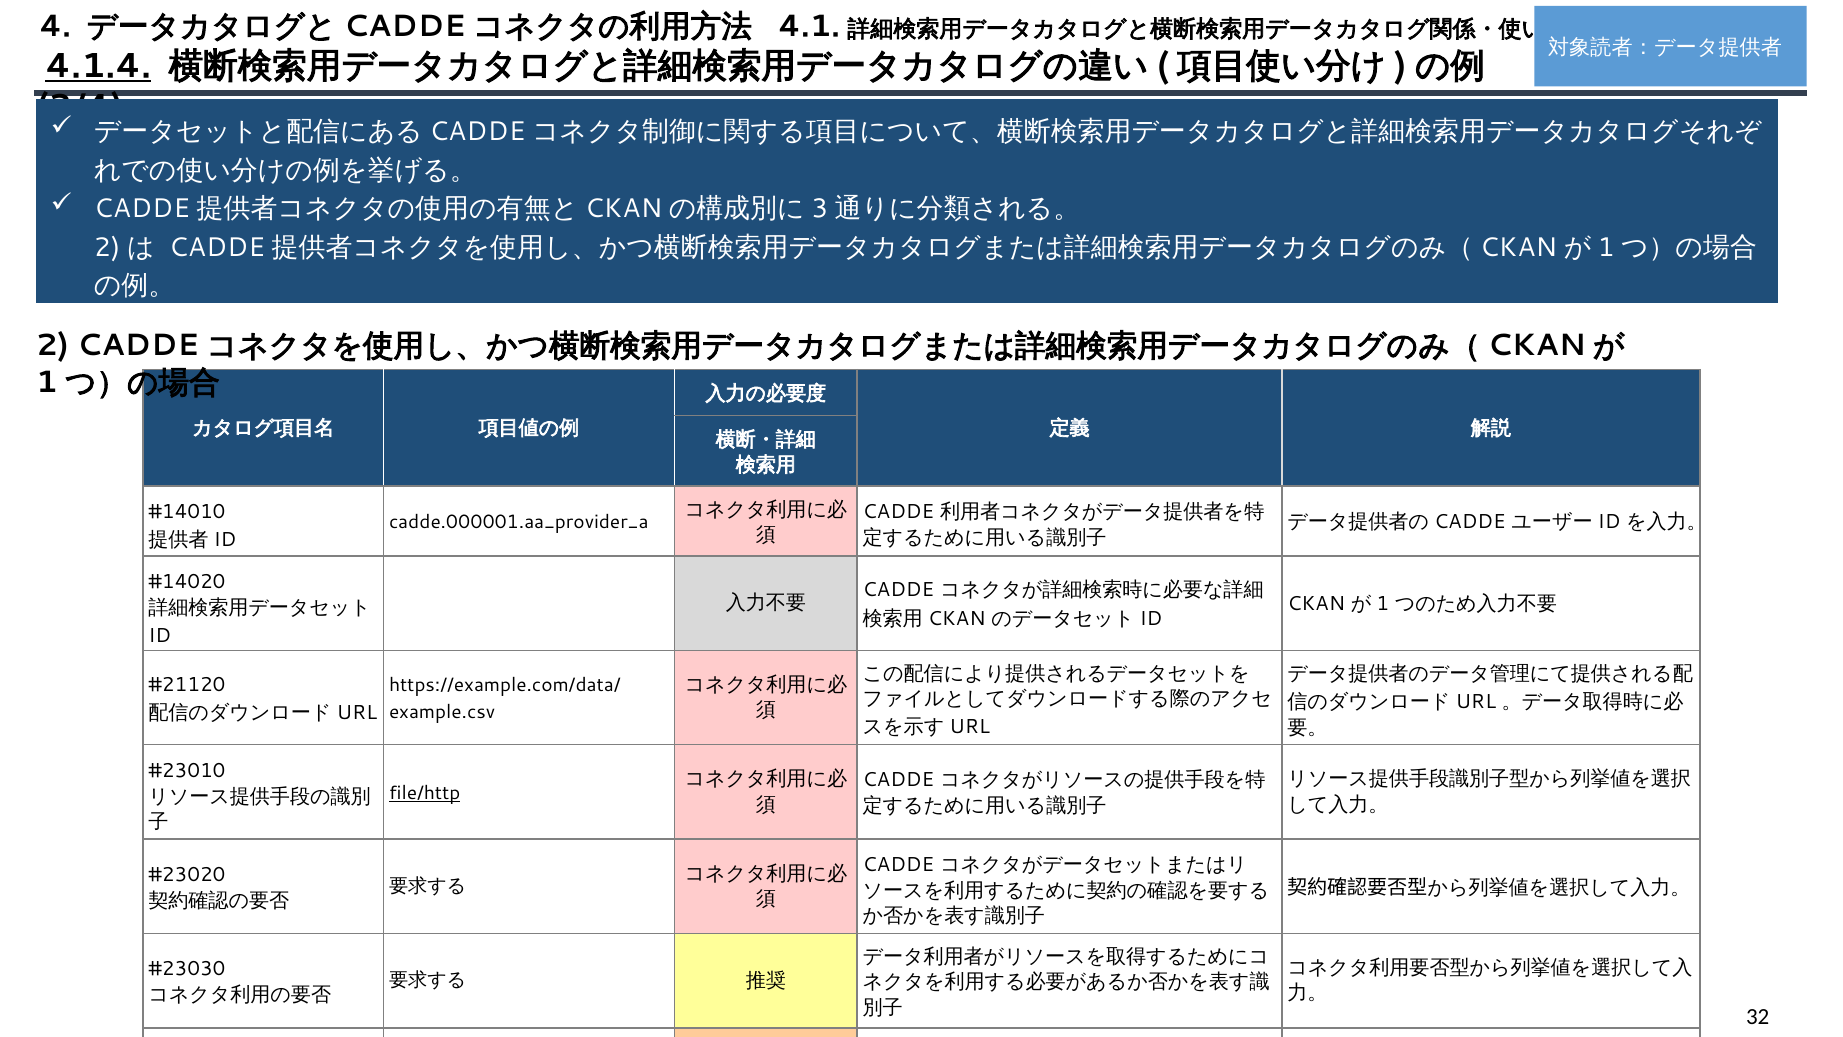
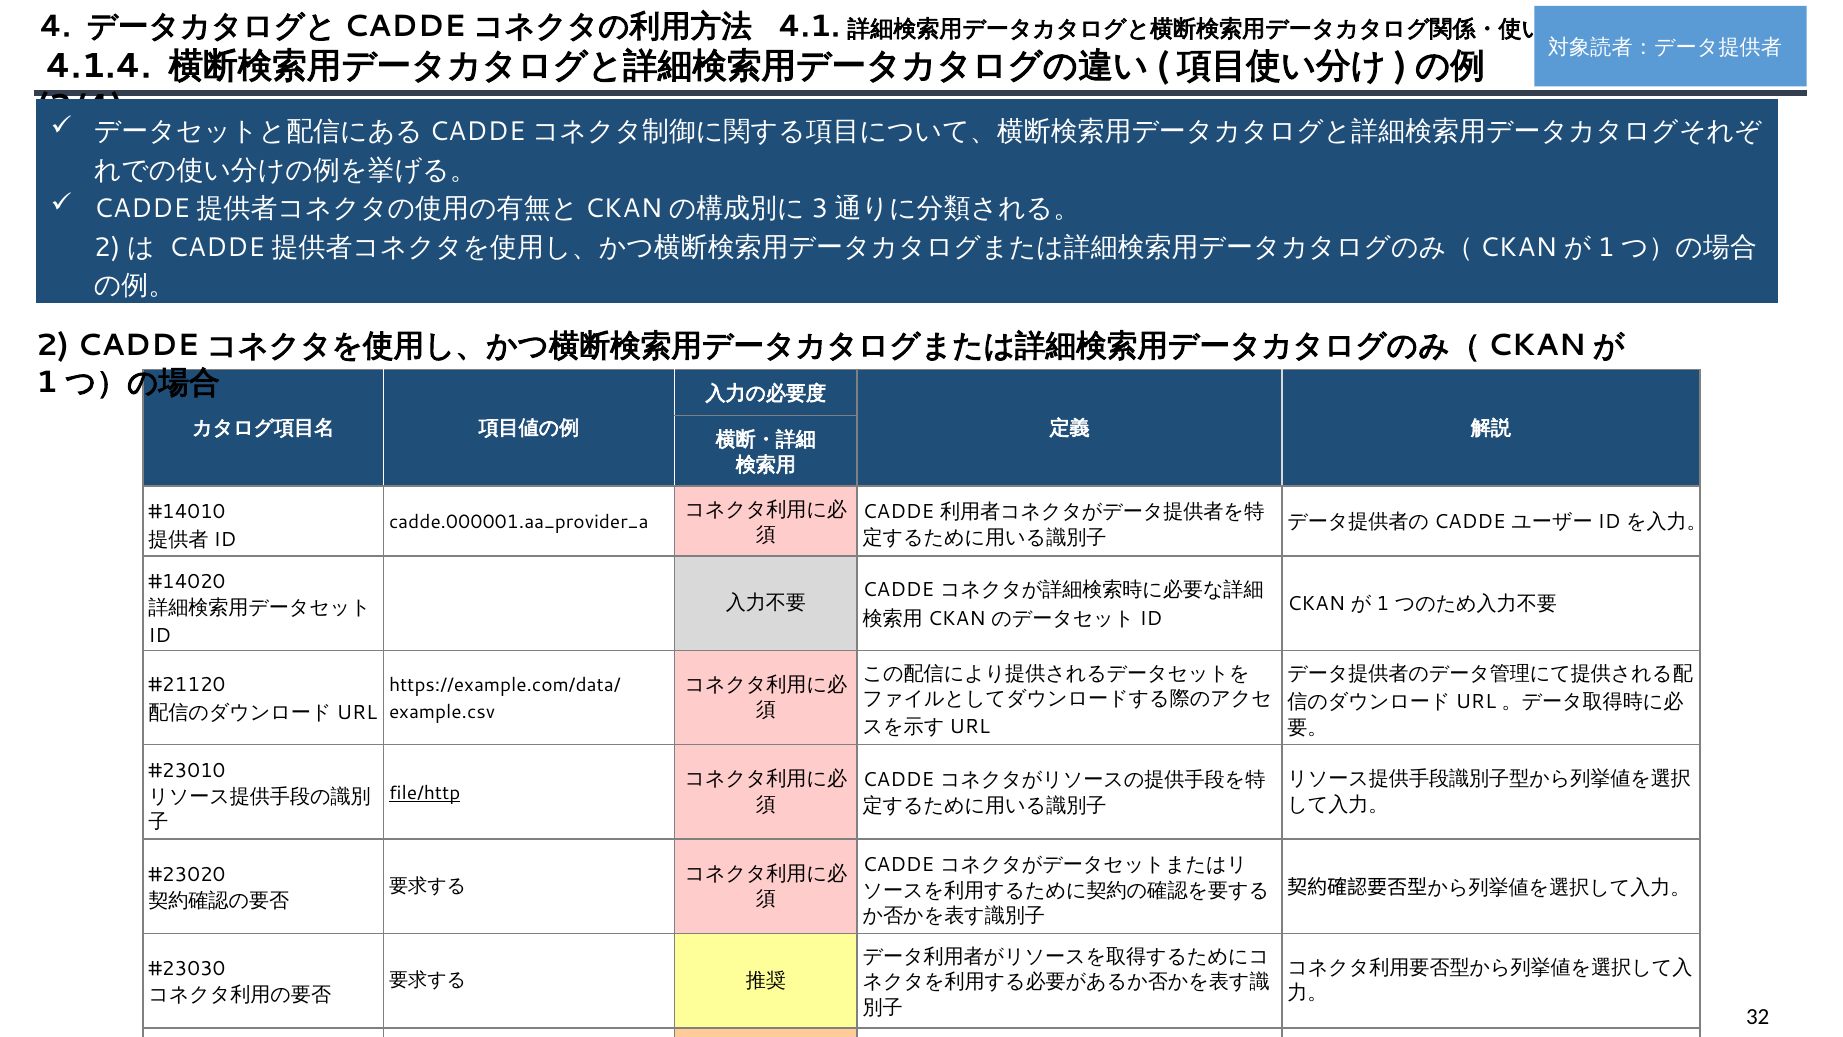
4.1.4 underline: present -> none
